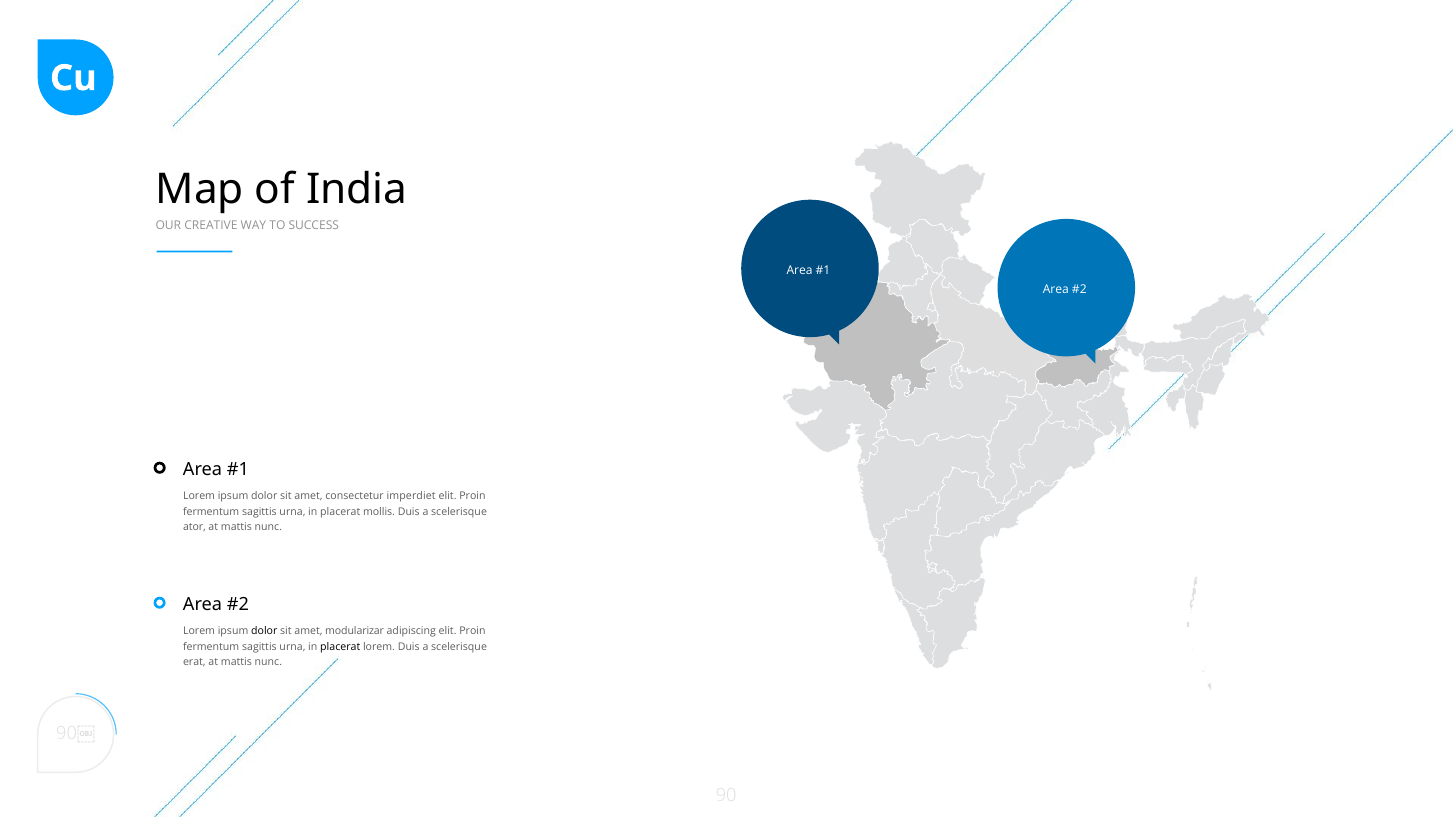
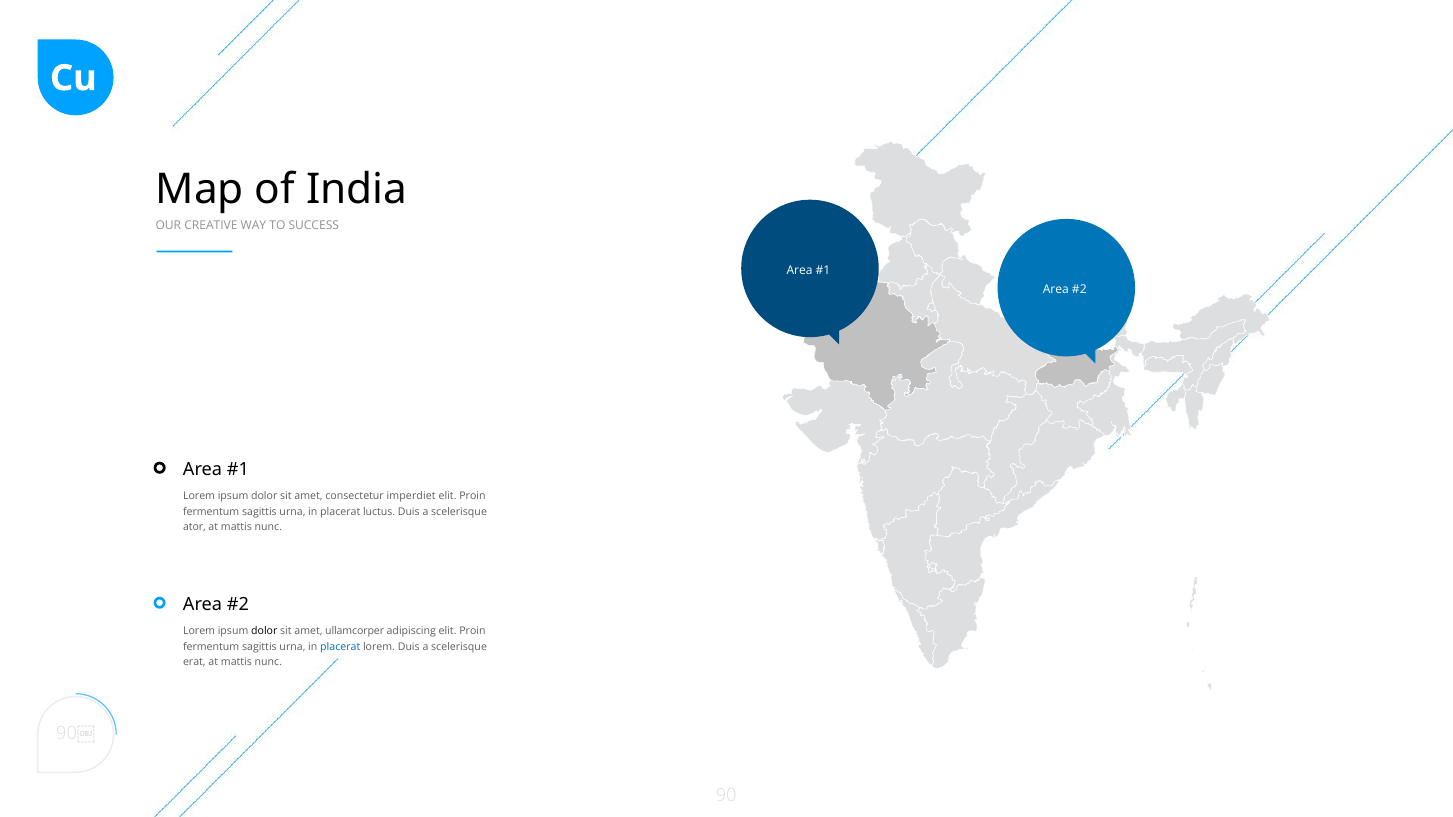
mollis: mollis -> luctus
modularizar: modularizar -> ullamcorper
placerat at (340, 647) colour: black -> blue
